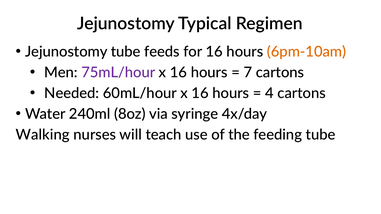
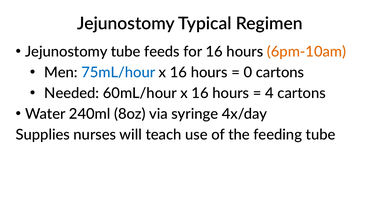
75mL/hour colour: purple -> blue
7: 7 -> 0
Walking: Walking -> Supplies
